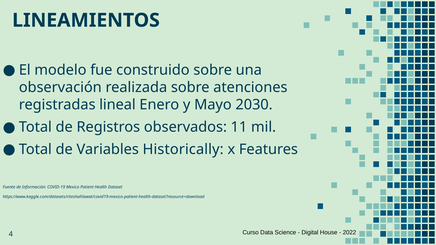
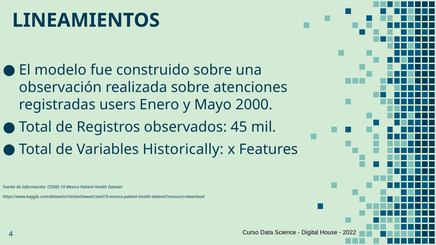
lineal: lineal -> users
2030: 2030 -> 2000
11: 11 -> 45
